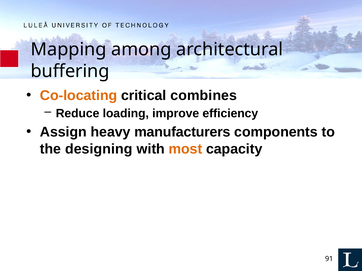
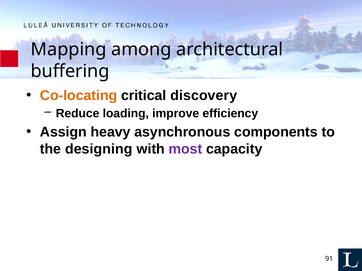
combines: combines -> discovery
manufacturers: manufacturers -> asynchronous
most colour: orange -> purple
